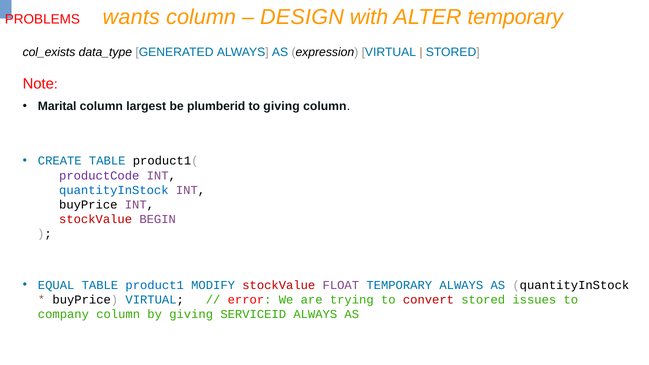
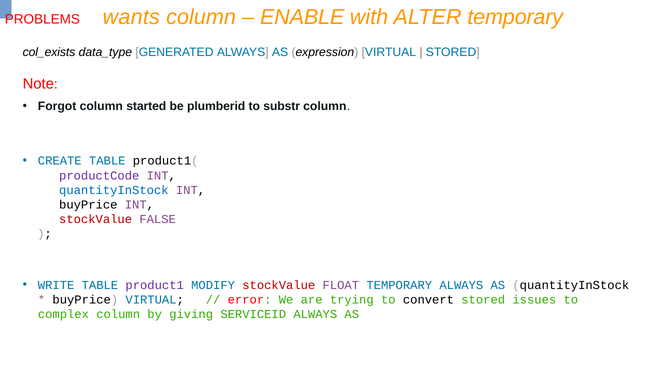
DESIGN: DESIGN -> ENABLE
Marital: Marital -> Forgot
largest: largest -> started
to giving: giving -> substr
BEGIN: BEGIN -> FALSE
EQUAL: EQUAL -> WRITE
product1 colour: blue -> purple
convert colour: red -> black
company: company -> complex
